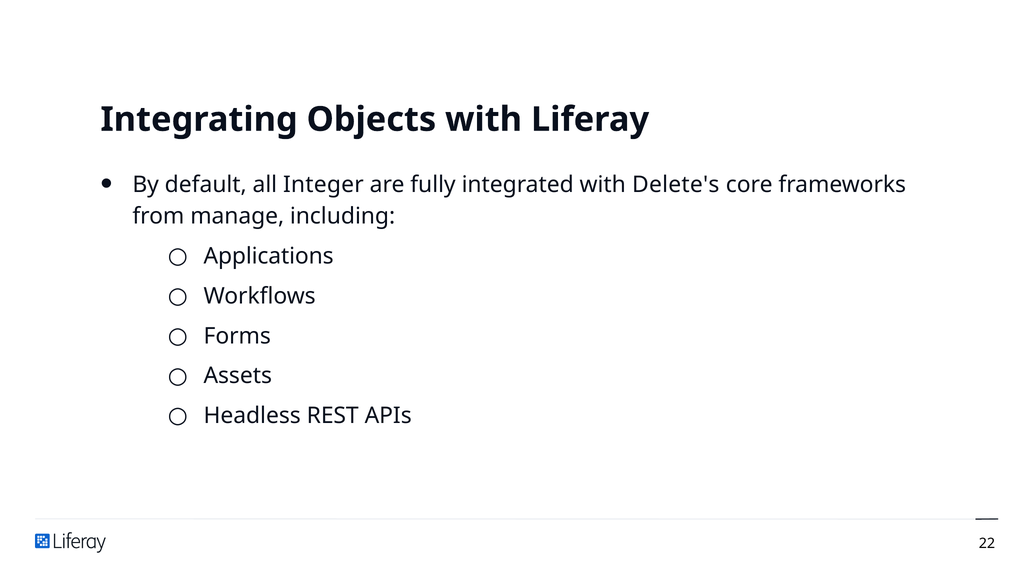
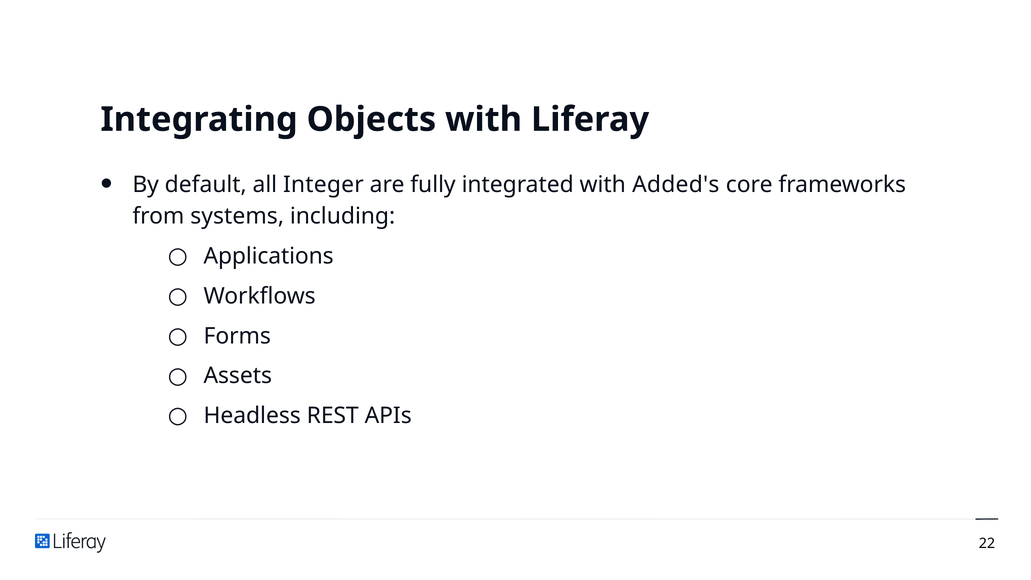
Delete's: Delete's -> Added's
manage: manage -> systems
